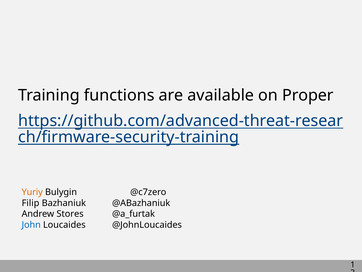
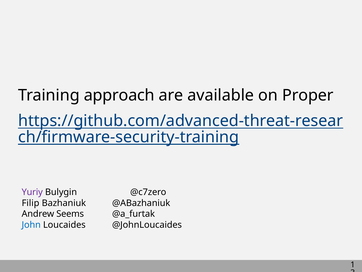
functions: functions -> approach
Yuriy colour: orange -> purple
Stores: Stores -> Seems
